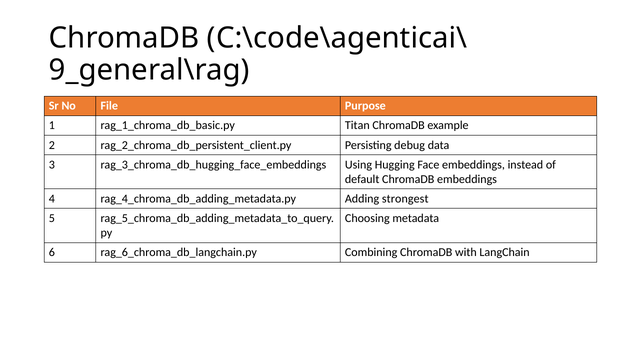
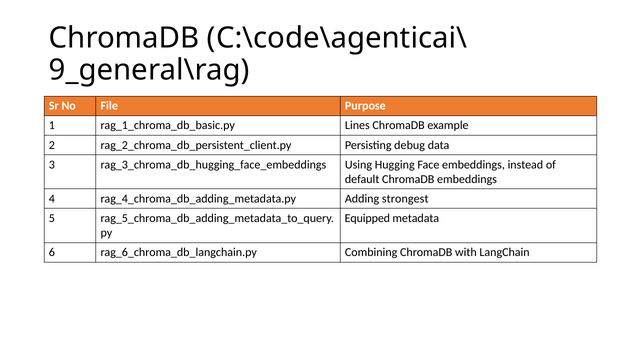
Titan: Titan -> Lines
Choosing: Choosing -> Equipped
